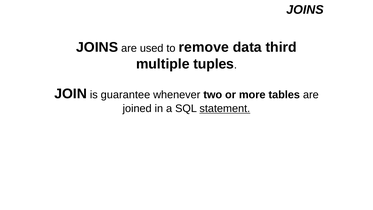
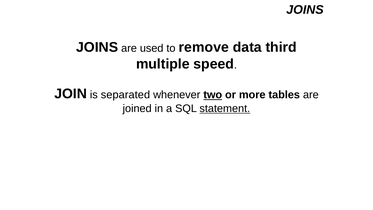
tuples: tuples -> speed
guarantee: guarantee -> separated
two underline: none -> present
